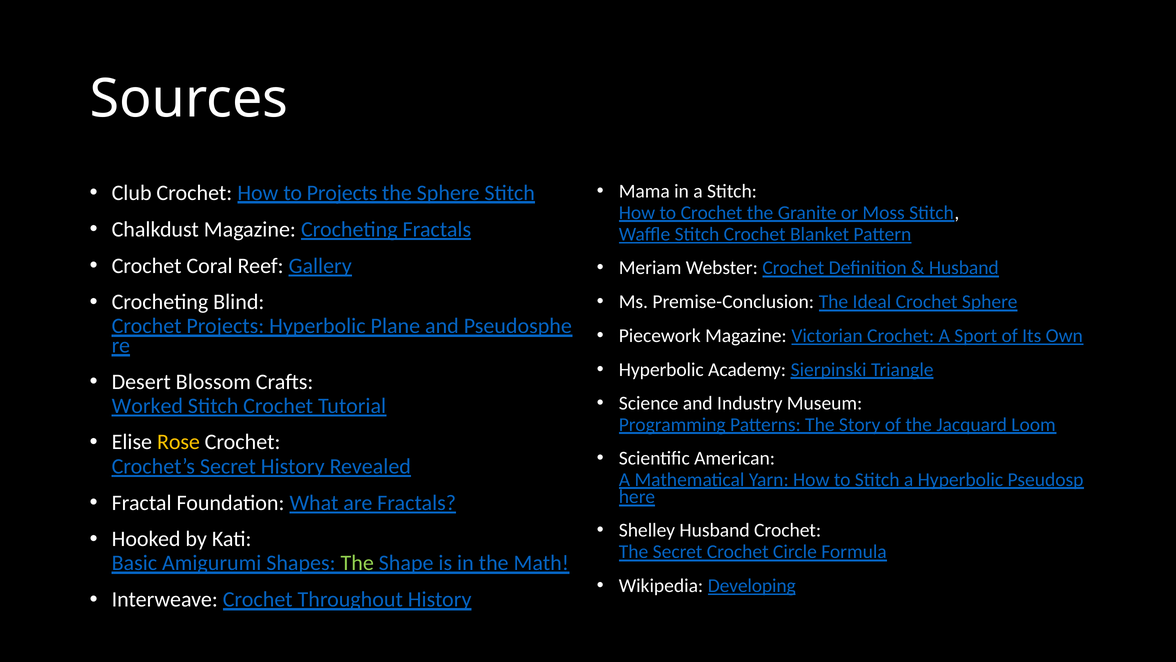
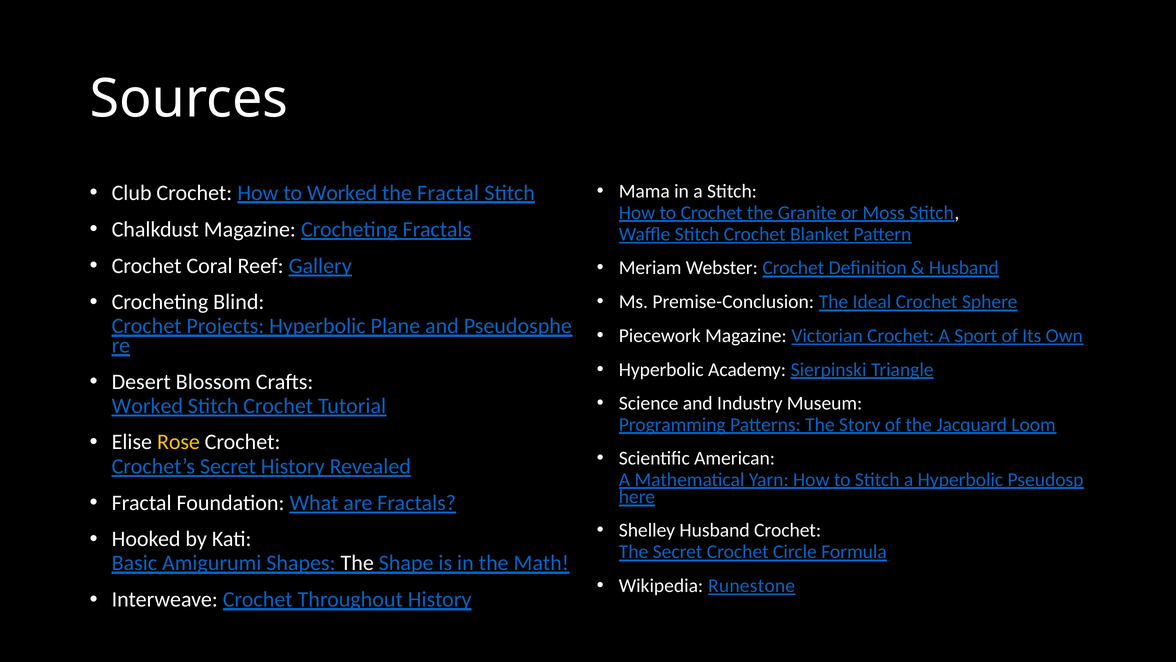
to Projects: Projects -> Worked
the Sphere: Sphere -> Fractal
The at (357, 563) colour: light green -> white
Developing: Developing -> Runestone
